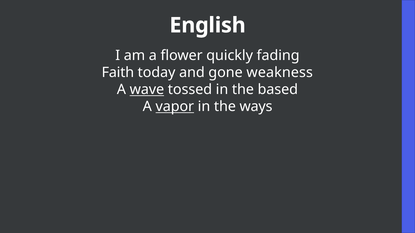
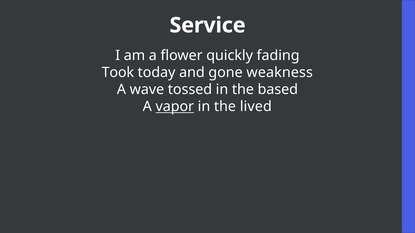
English: English -> Service
Faith: Faith -> Took
wave underline: present -> none
ways: ways -> lived
